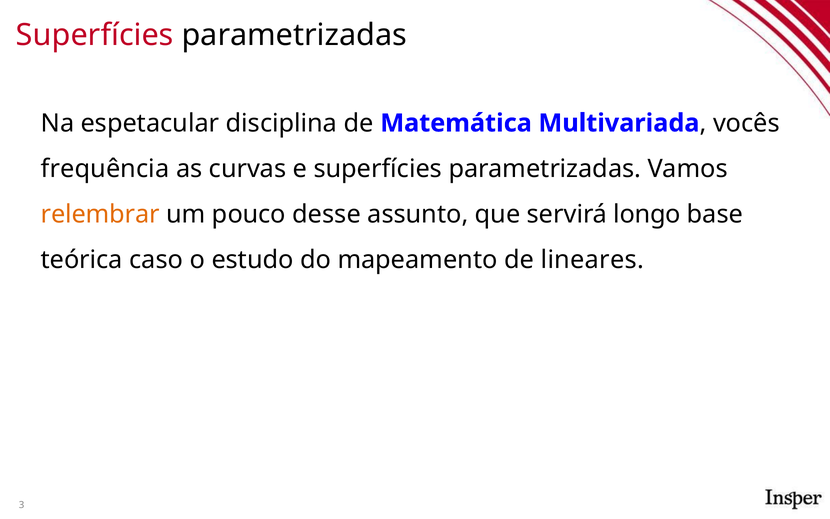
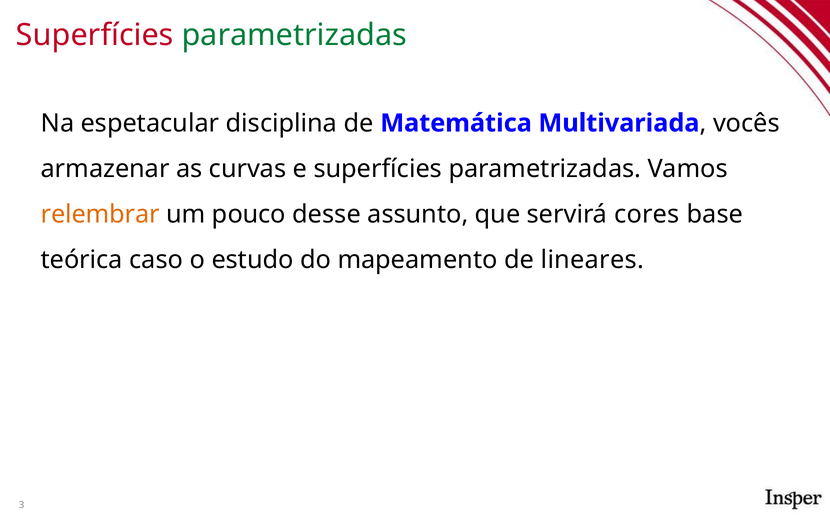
parametrizadas at (294, 35) colour: black -> green
frequência: frequência -> armazenar
longo: longo -> cores
